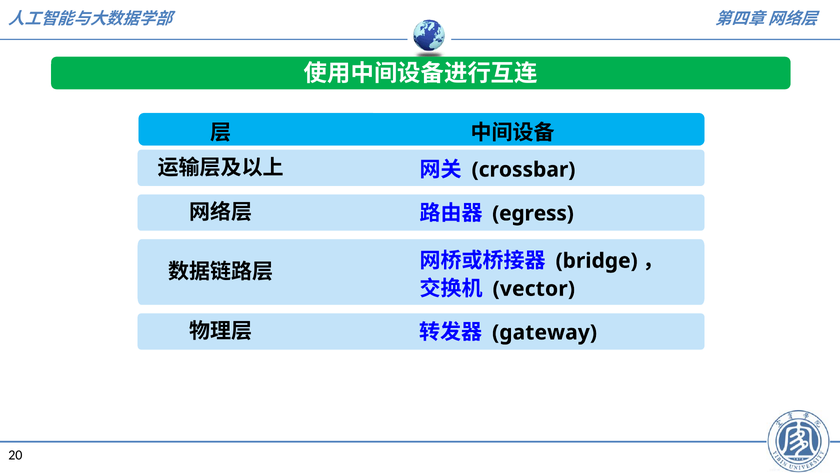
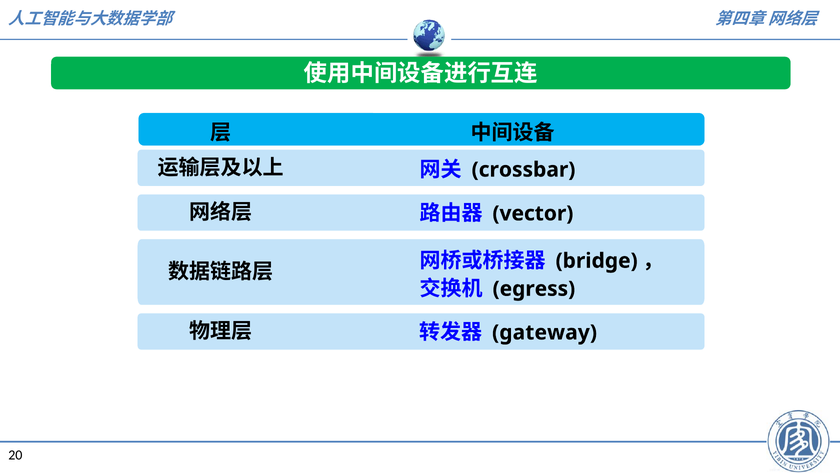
egress: egress -> vector
vector: vector -> egress
